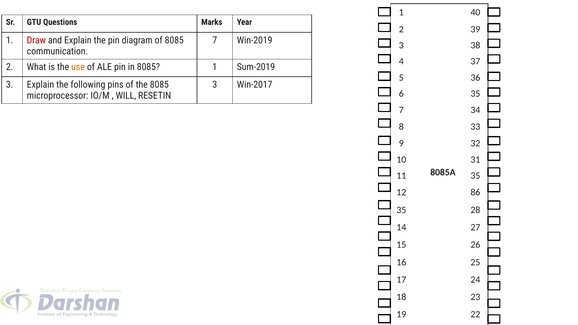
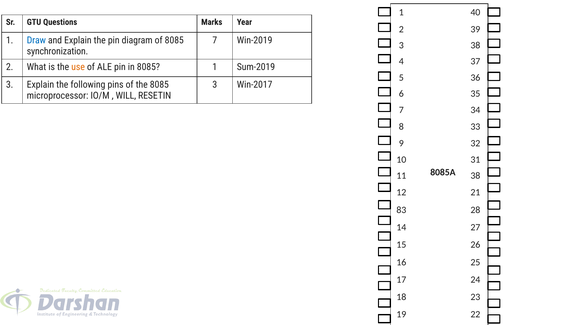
Draw colour: red -> blue
communication: communication -> synchronization
11 35: 35 -> 38
12 86: 86 -> 21
35 at (401, 210): 35 -> 83
